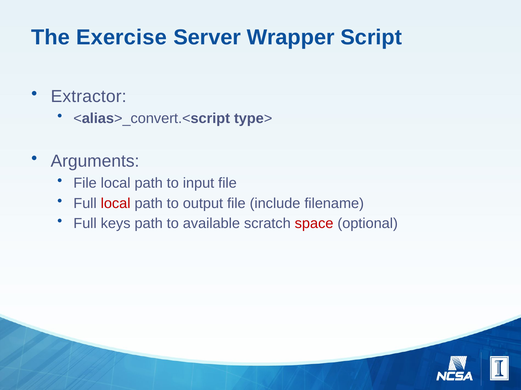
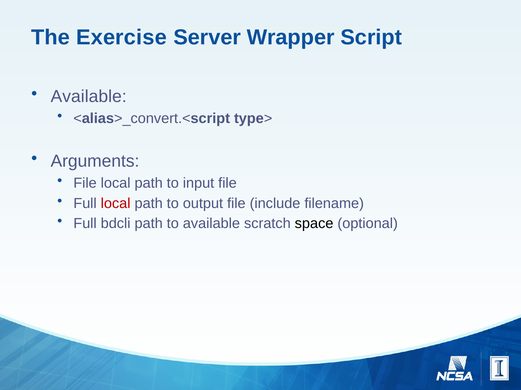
Extractor at (89, 97): Extractor -> Available
keys: keys -> bdcli
space colour: red -> black
